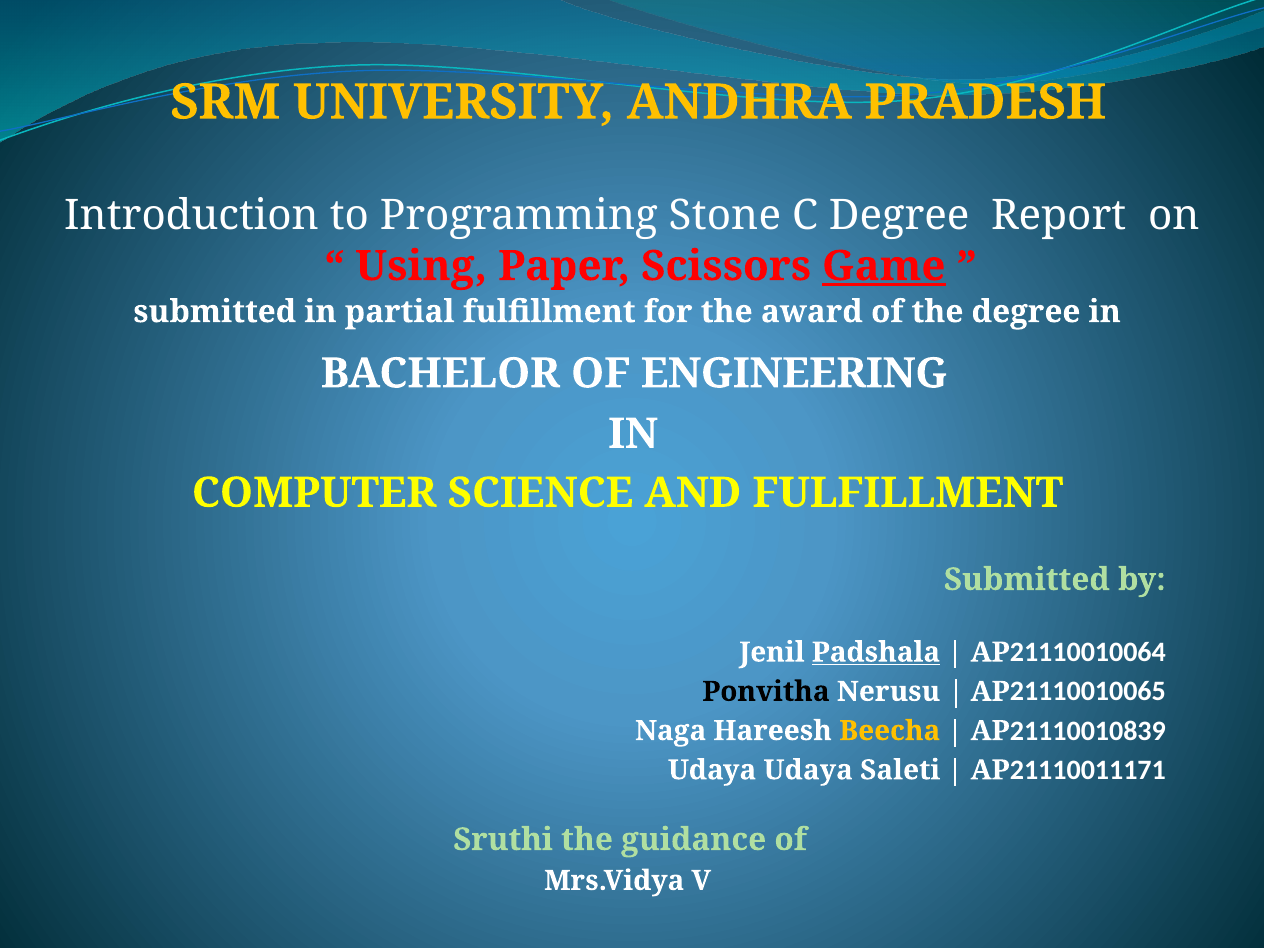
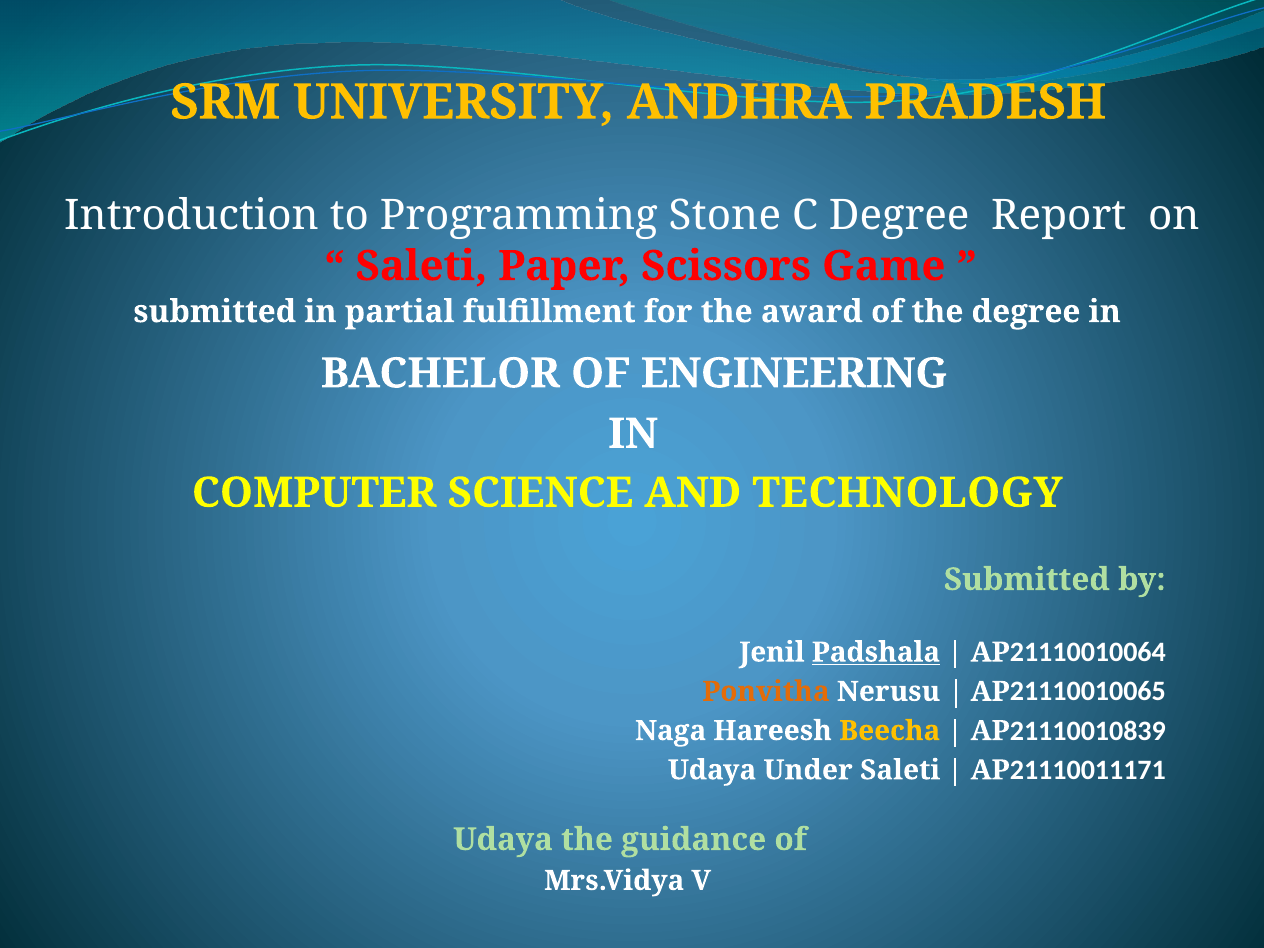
Using at (421, 266): Using -> Saleti
Game underline: present -> none
AND FULFILLMENT: FULFILLMENT -> TECHNOLOGY
Ponvitha colour: black -> orange
Udaya Udaya: Udaya -> Under
Sruthi at (503, 840): Sruthi -> Udaya
